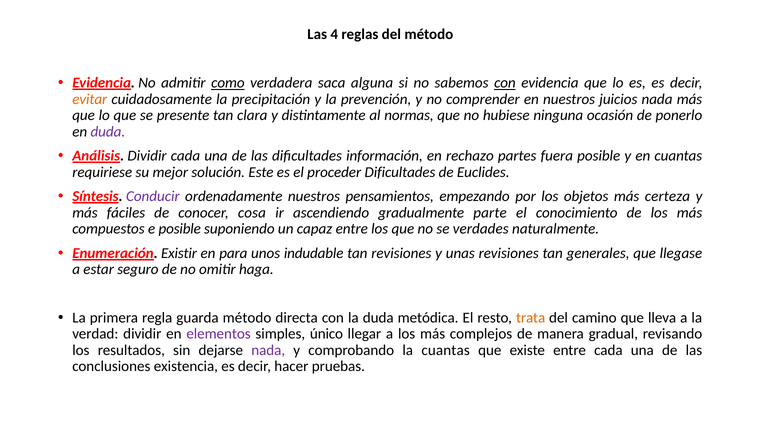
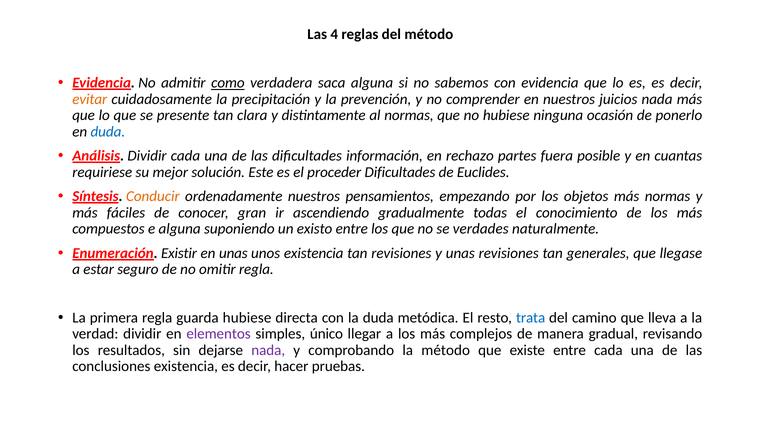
con at (505, 83) underline: present -> none
duda at (108, 132) colour: purple -> blue
Conducir colour: purple -> orange
más certeza: certeza -> normas
cosa: cosa -> gran
parte: parte -> todas
e posible: posible -> alguna
capaz: capaz -> existo
en para: para -> unas
unos indudable: indudable -> existencia
omitir haga: haga -> regla
guarda método: método -> hubiese
trata colour: orange -> blue
la cuantas: cuantas -> método
